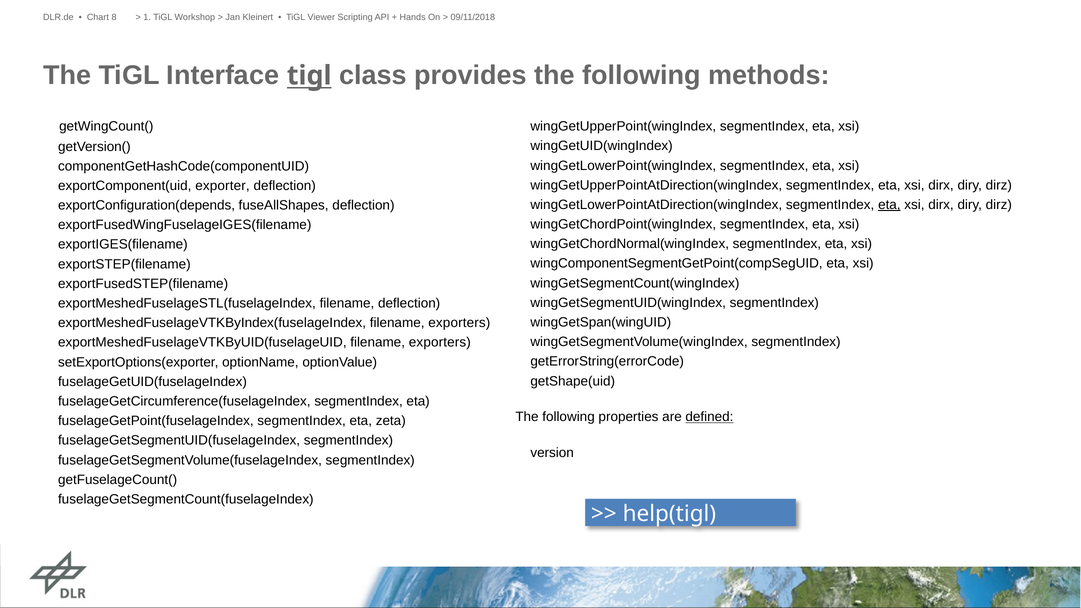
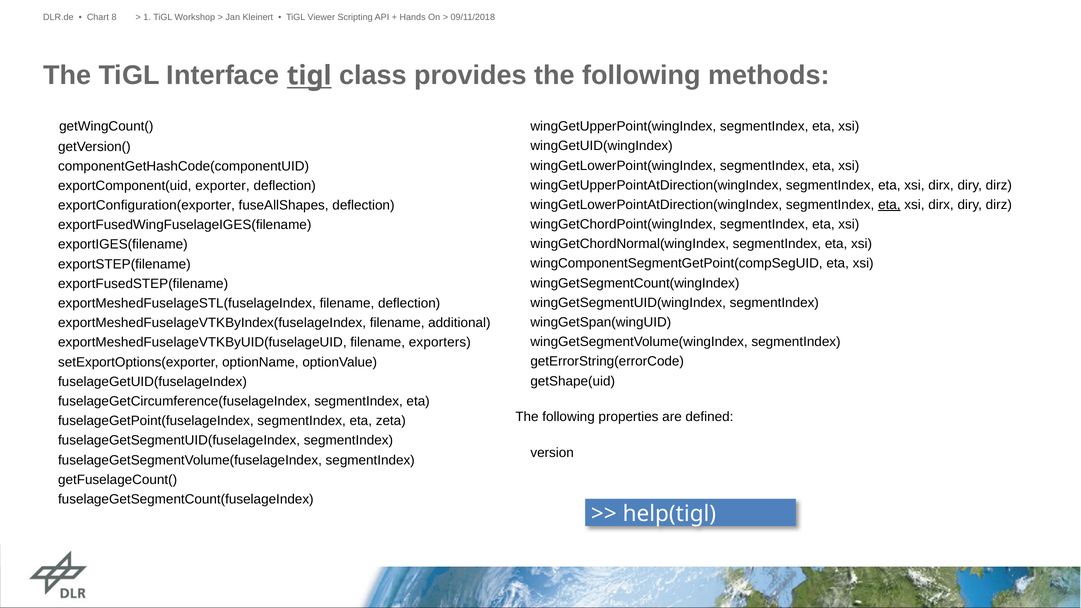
exportConfiguration(depends: exportConfiguration(depends -> exportConfiguration(exporter
exportMeshedFuselageVTKByIndex(fuselageIndex filename exporters: exporters -> additional
defined underline: present -> none
